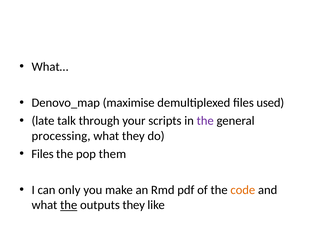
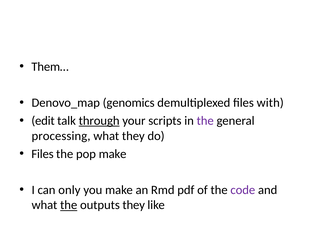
What…: What… -> Them…
maximise: maximise -> genomics
used: used -> with
late: late -> edit
through underline: none -> present
pop them: them -> make
code colour: orange -> purple
